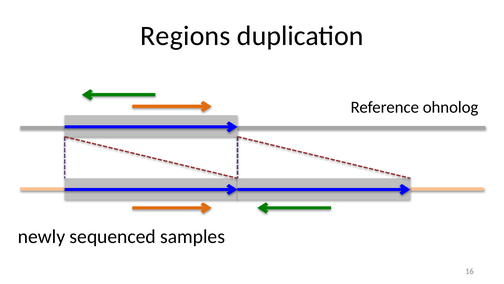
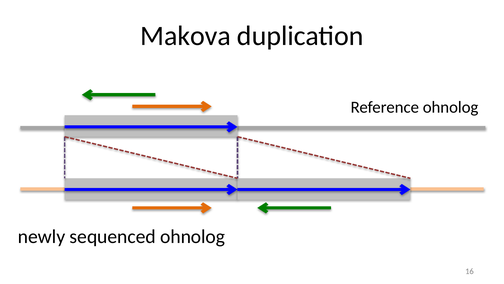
Regions: Regions -> Makova
sequenced samples: samples -> ohnolog
